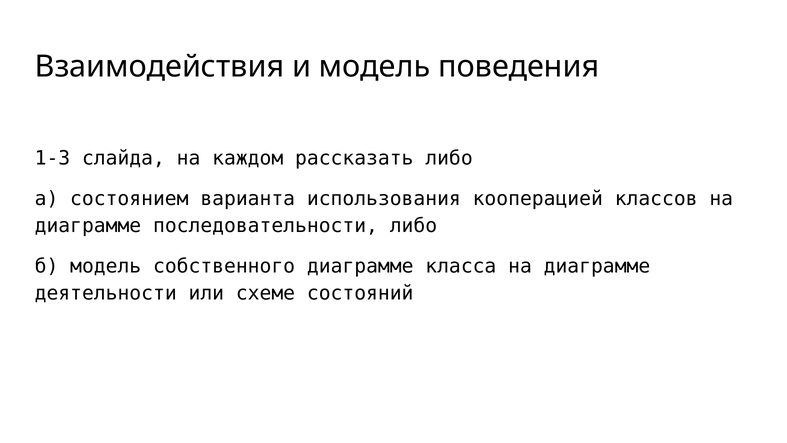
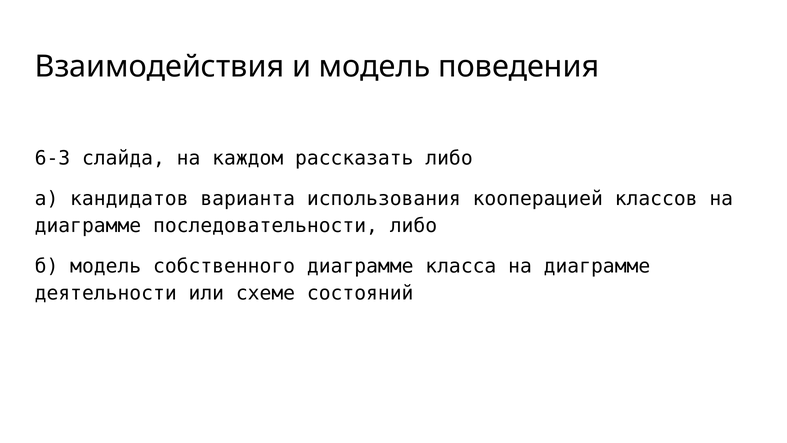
1-3: 1-3 -> 6-3
состоянием: состоянием -> кандидатов
